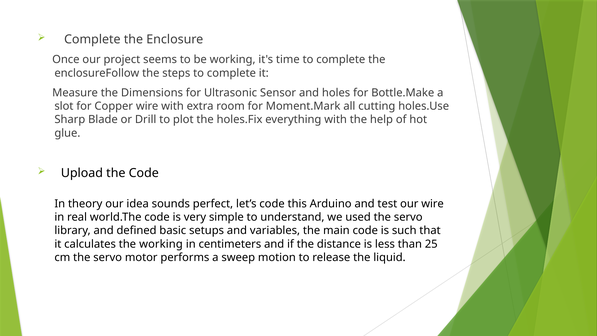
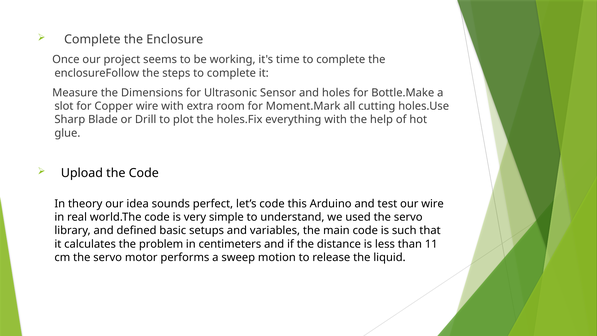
the working: working -> problem
25: 25 -> 11
